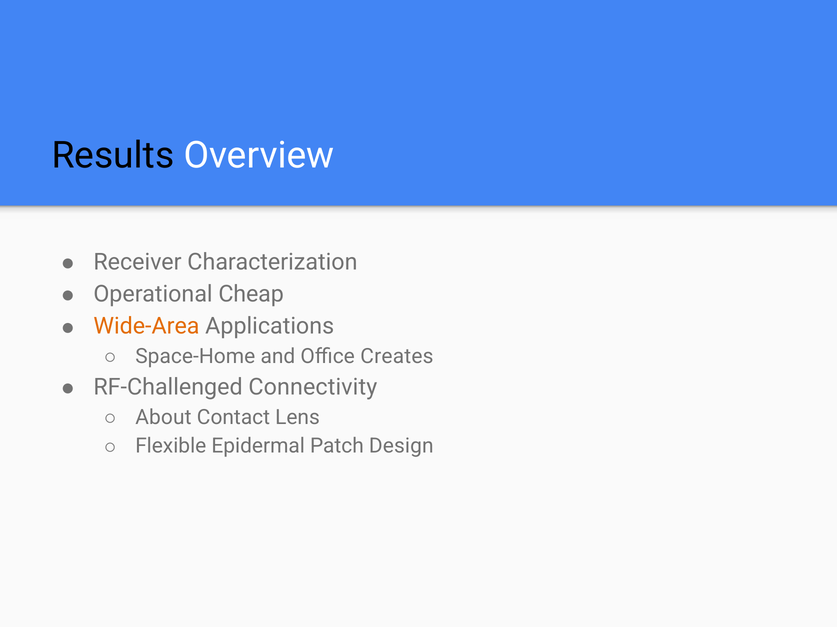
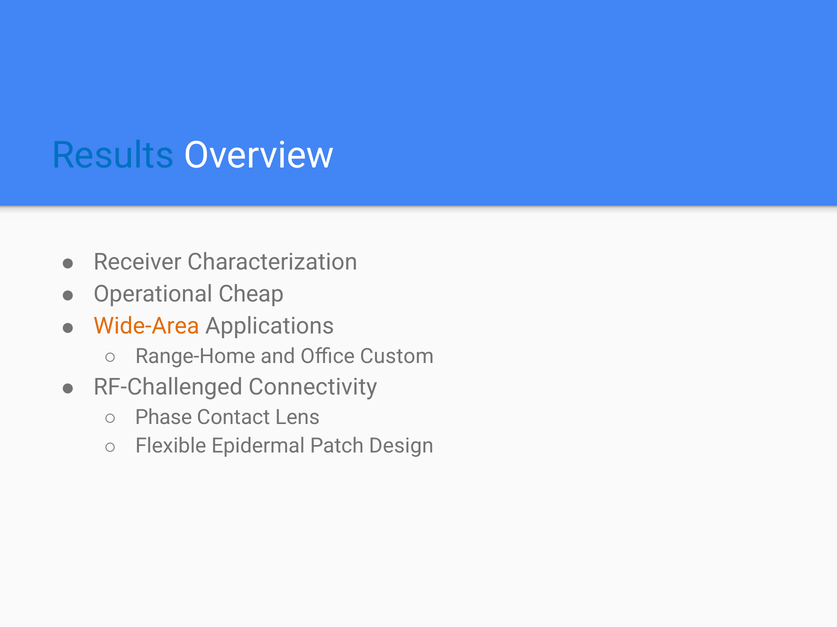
Results colour: black -> blue
Space-Home: Space-Home -> Range-Home
Creates: Creates -> Custom
About: About -> Phase
